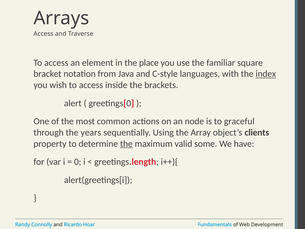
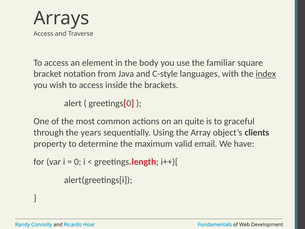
place: place -> body
node: node -> quite
the at (126, 144) underline: present -> none
some: some -> email
